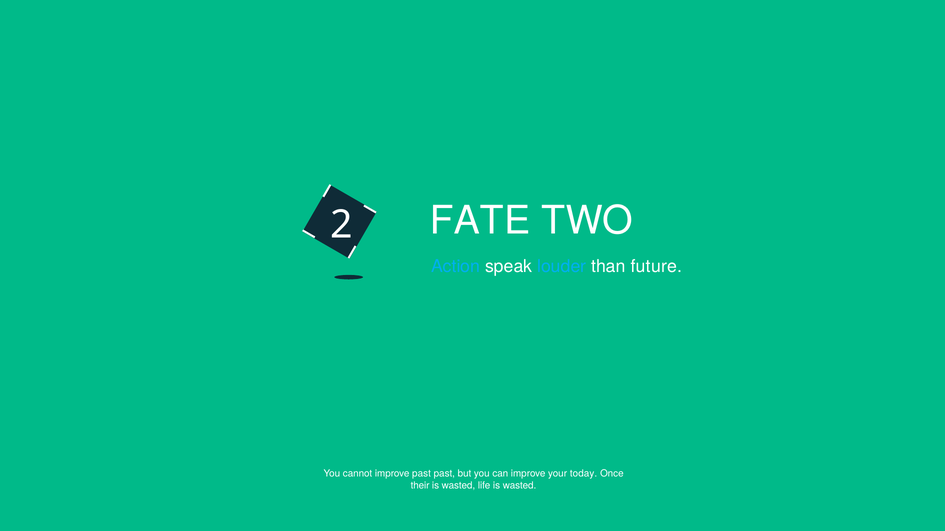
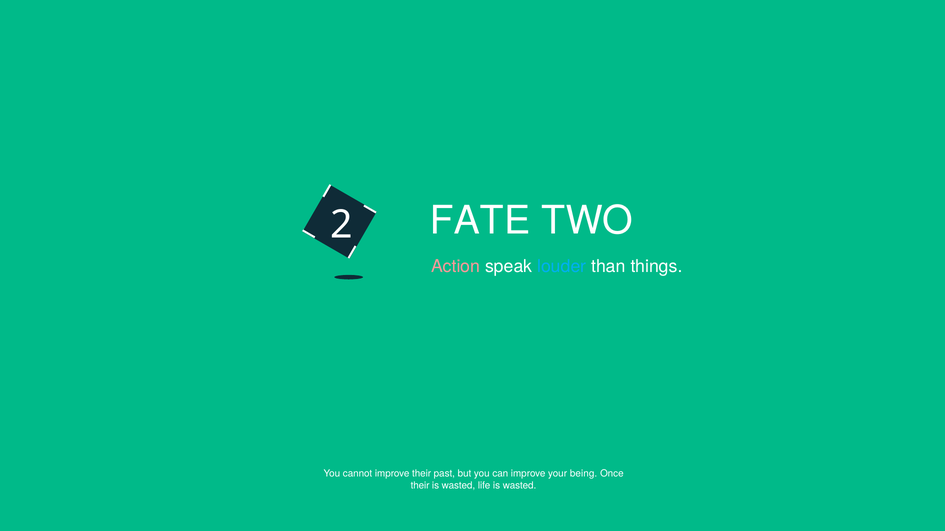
Action colour: light blue -> pink
future: future -> things
improve past: past -> their
today: today -> being
